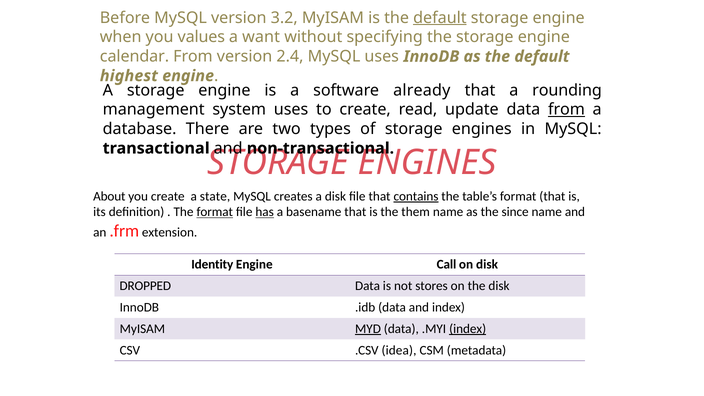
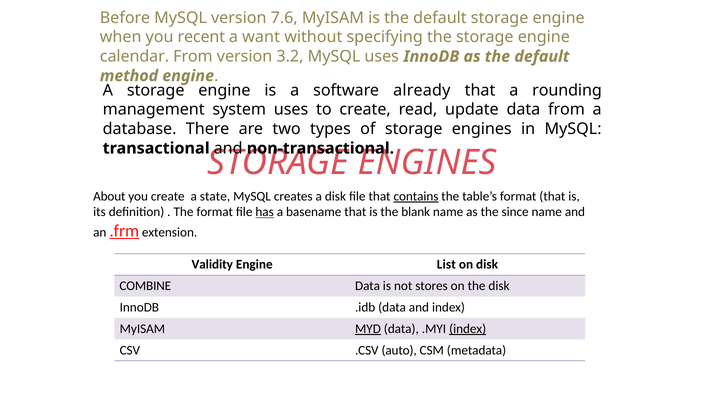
3.2: 3.2 -> 7.6
default at (440, 18) underline: present -> none
values: values -> recent
2.4: 2.4 -> 3.2
highest: highest -> method
from at (566, 110) underline: present -> none
format at (215, 212) underline: present -> none
them: them -> blank
.frm underline: none -> present
Identity: Identity -> Validity
Call: Call -> List
DROPPED: DROPPED -> COMBINE
idea: idea -> auto
